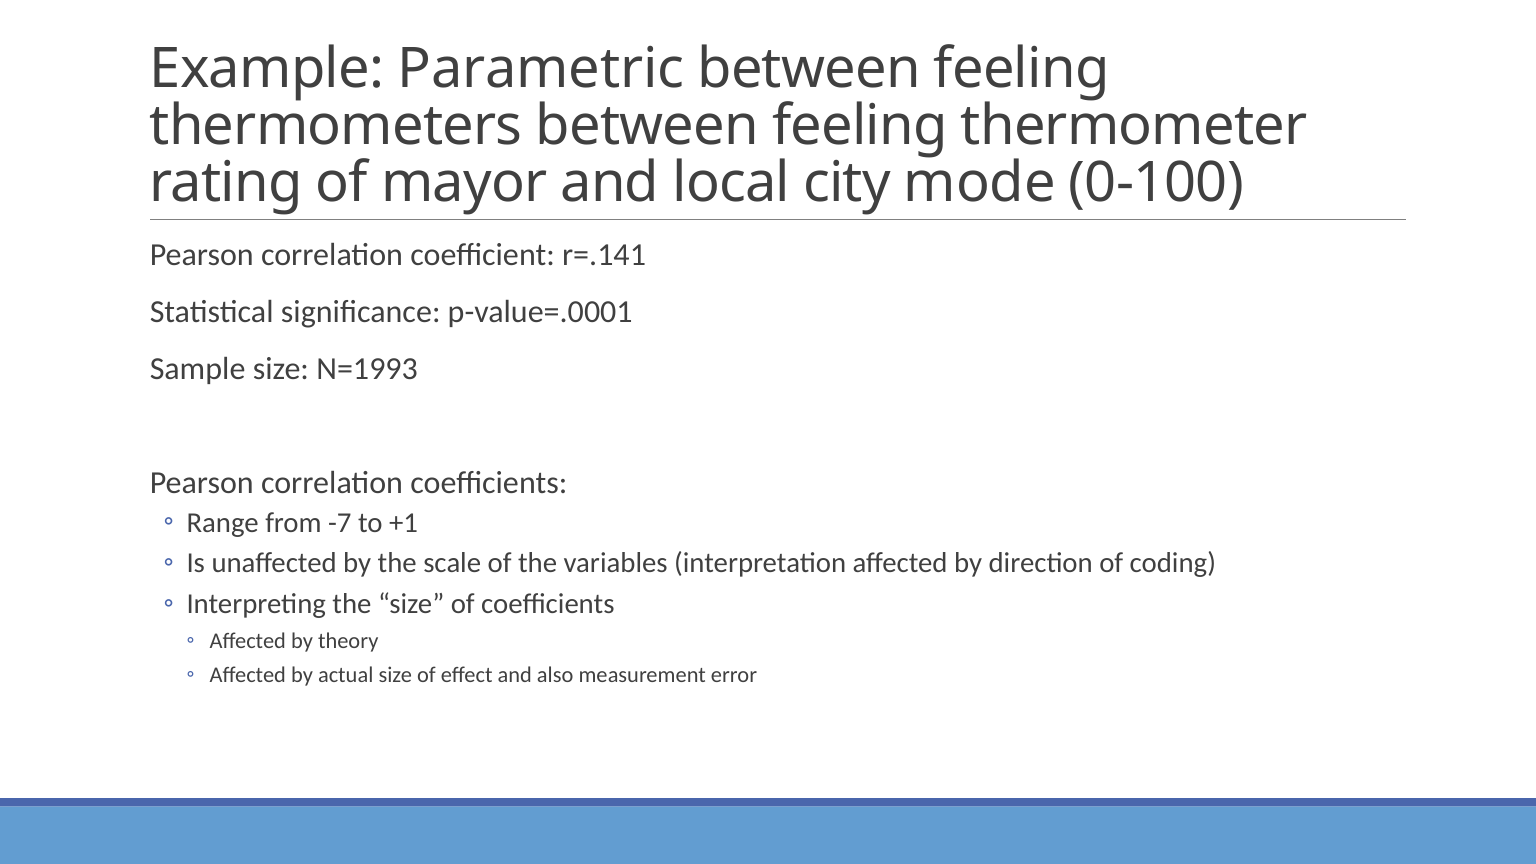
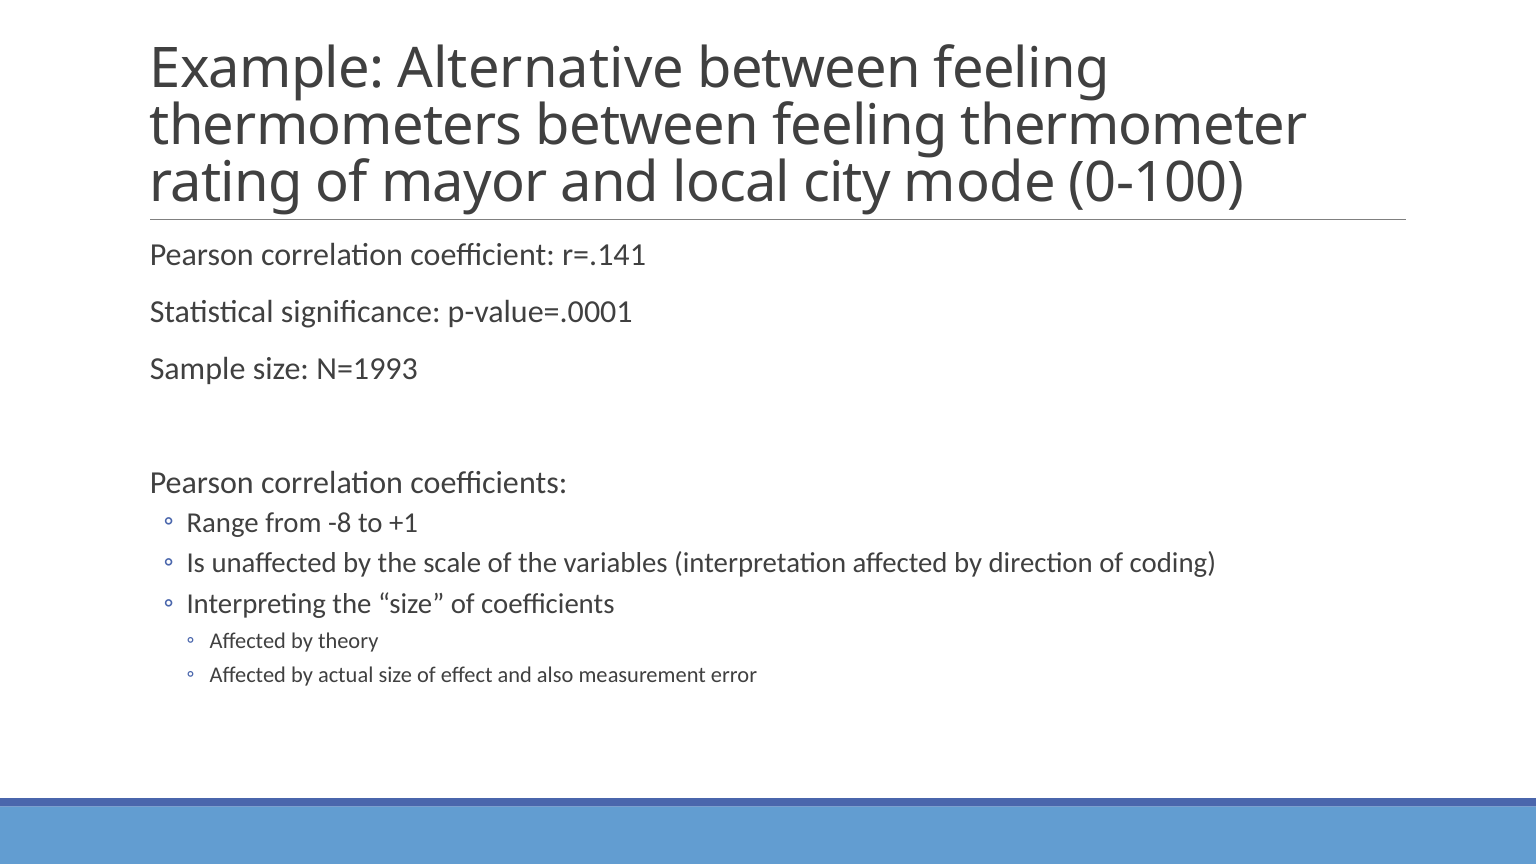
Parametric: Parametric -> Alternative
-7: -7 -> -8
